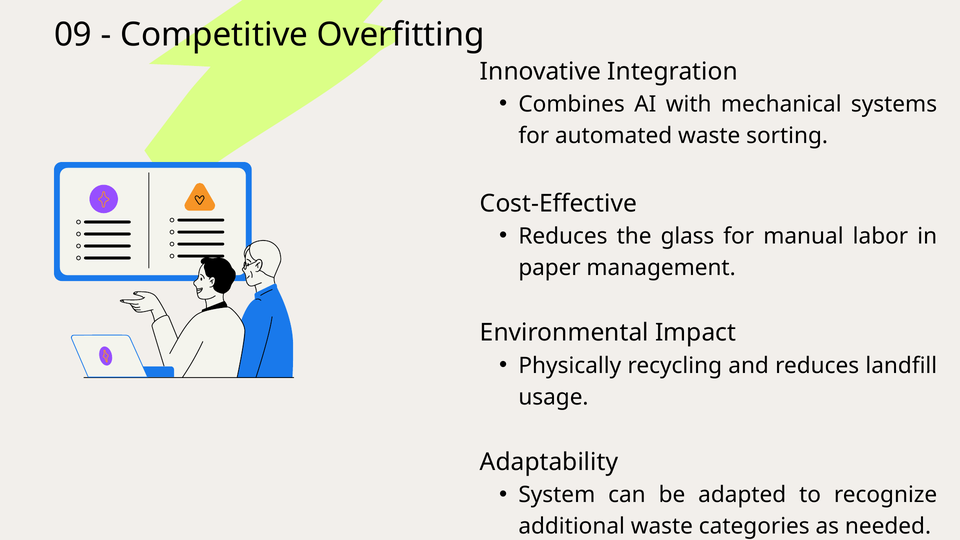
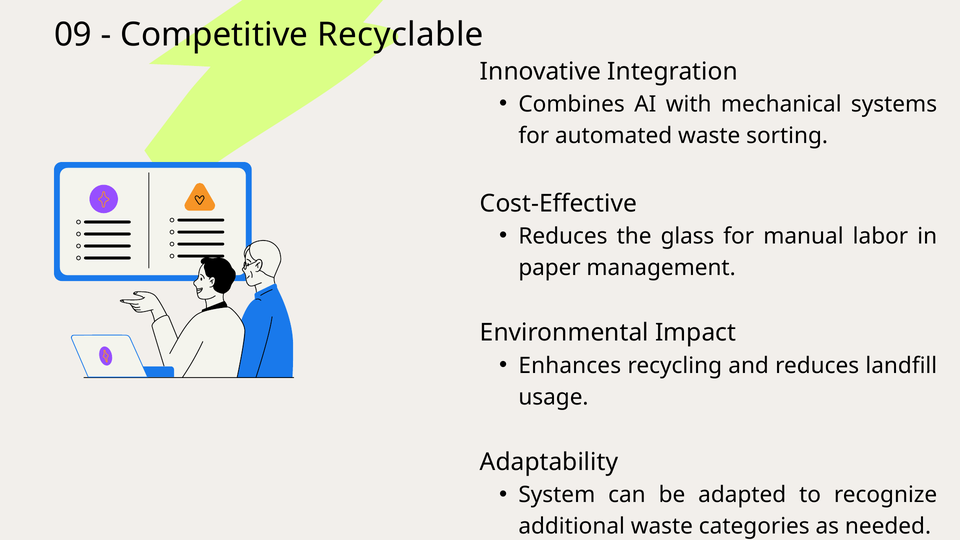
Overfitting: Overfitting -> Recyclable
Physically: Physically -> Enhances
